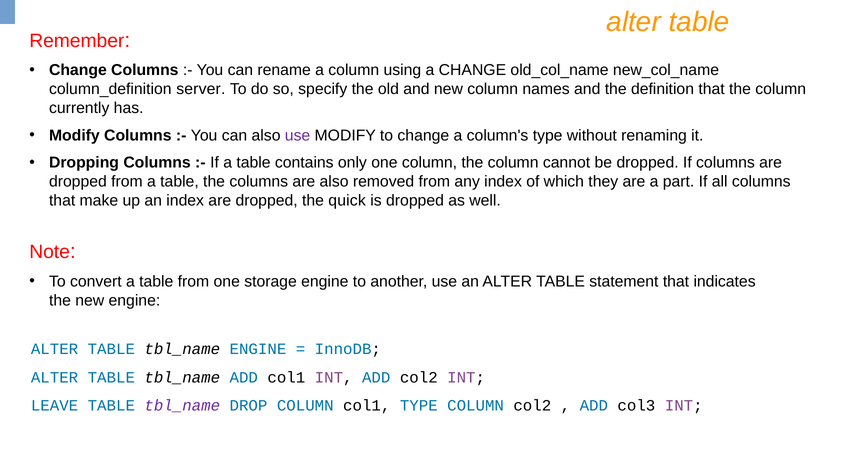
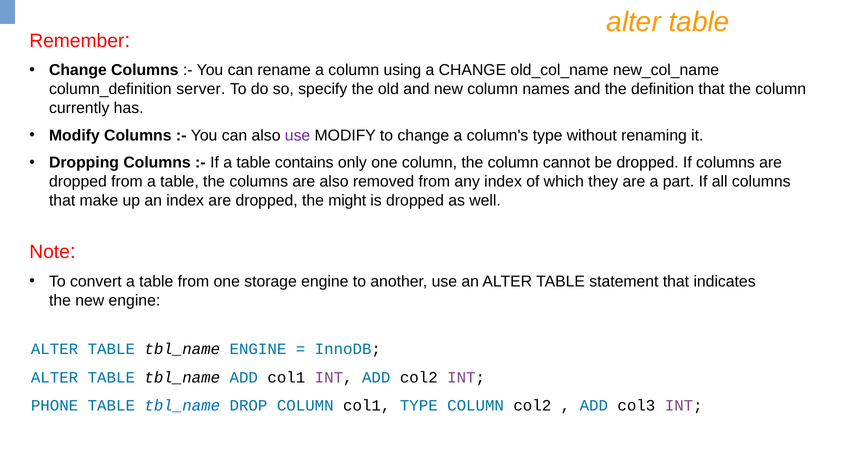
quick: quick -> might
LEAVE: LEAVE -> PHONE
tbl_name at (182, 406) colour: purple -> blue
